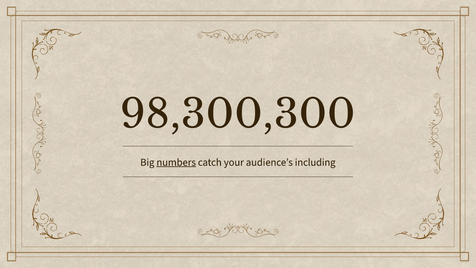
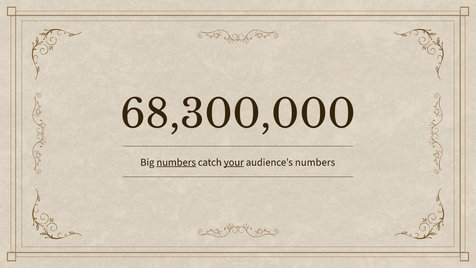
98,300,300: 98,300,300 -> 68,300,000
your underline: none -> present
audience’s including: including -> numbers
